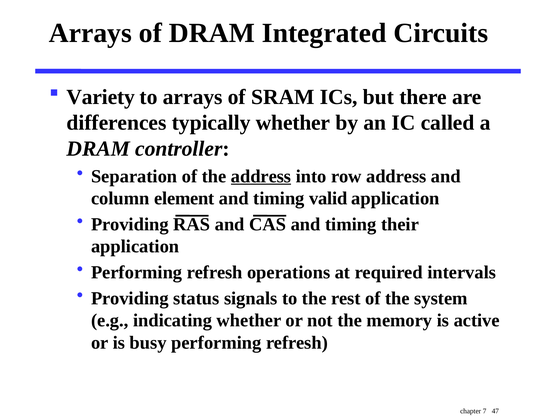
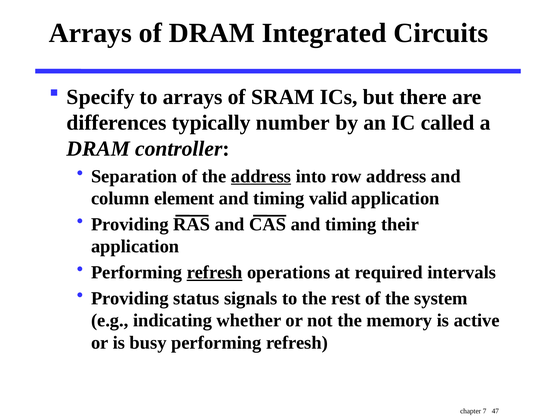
Variety: Variety -> Specify
typically whether: whether -> number
refresh at (215, 272) underline: none -> present
